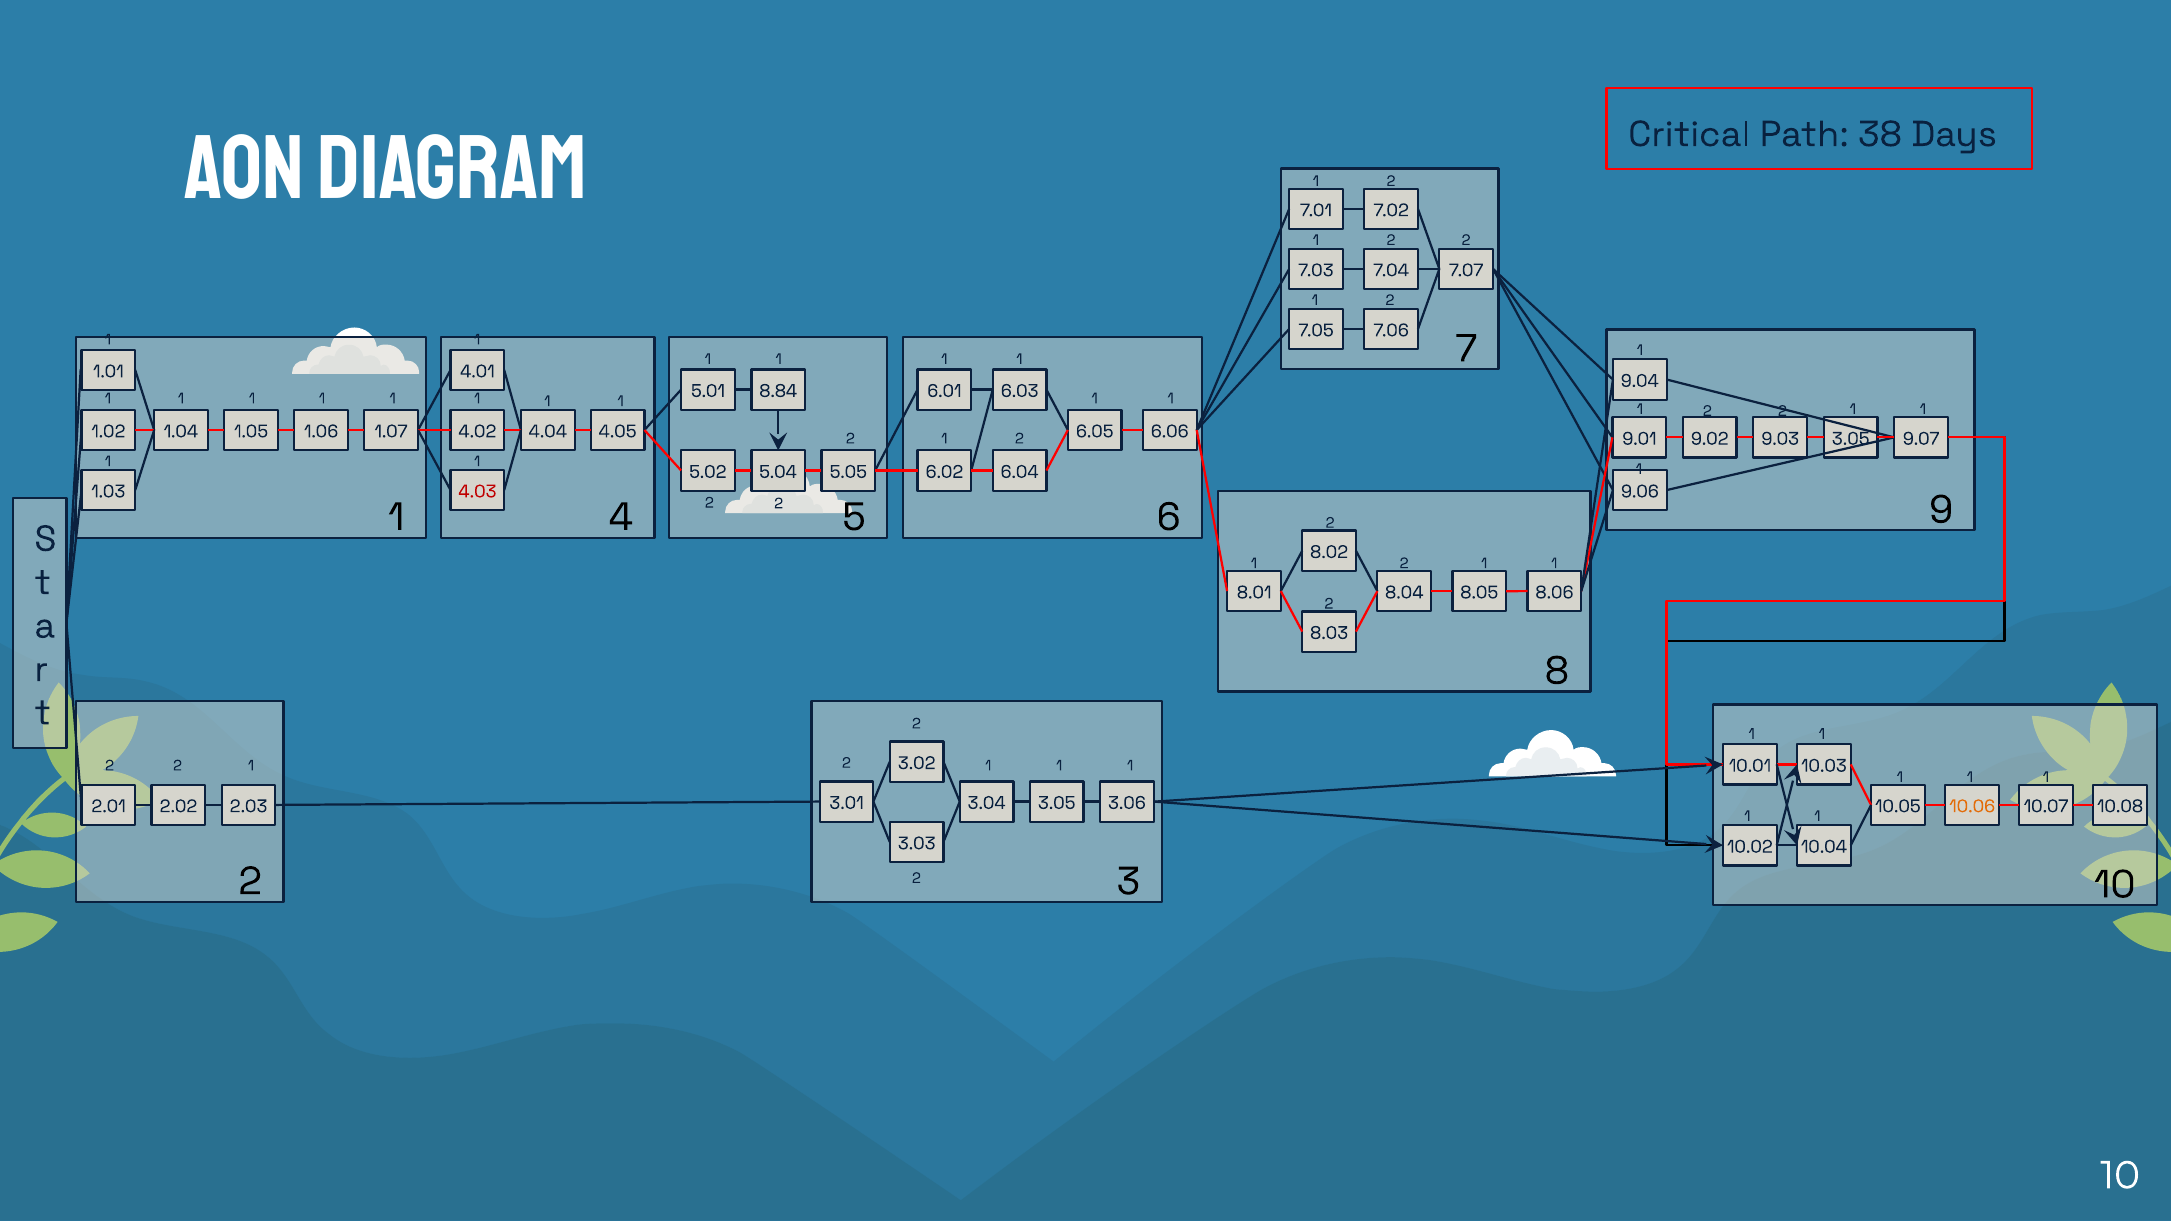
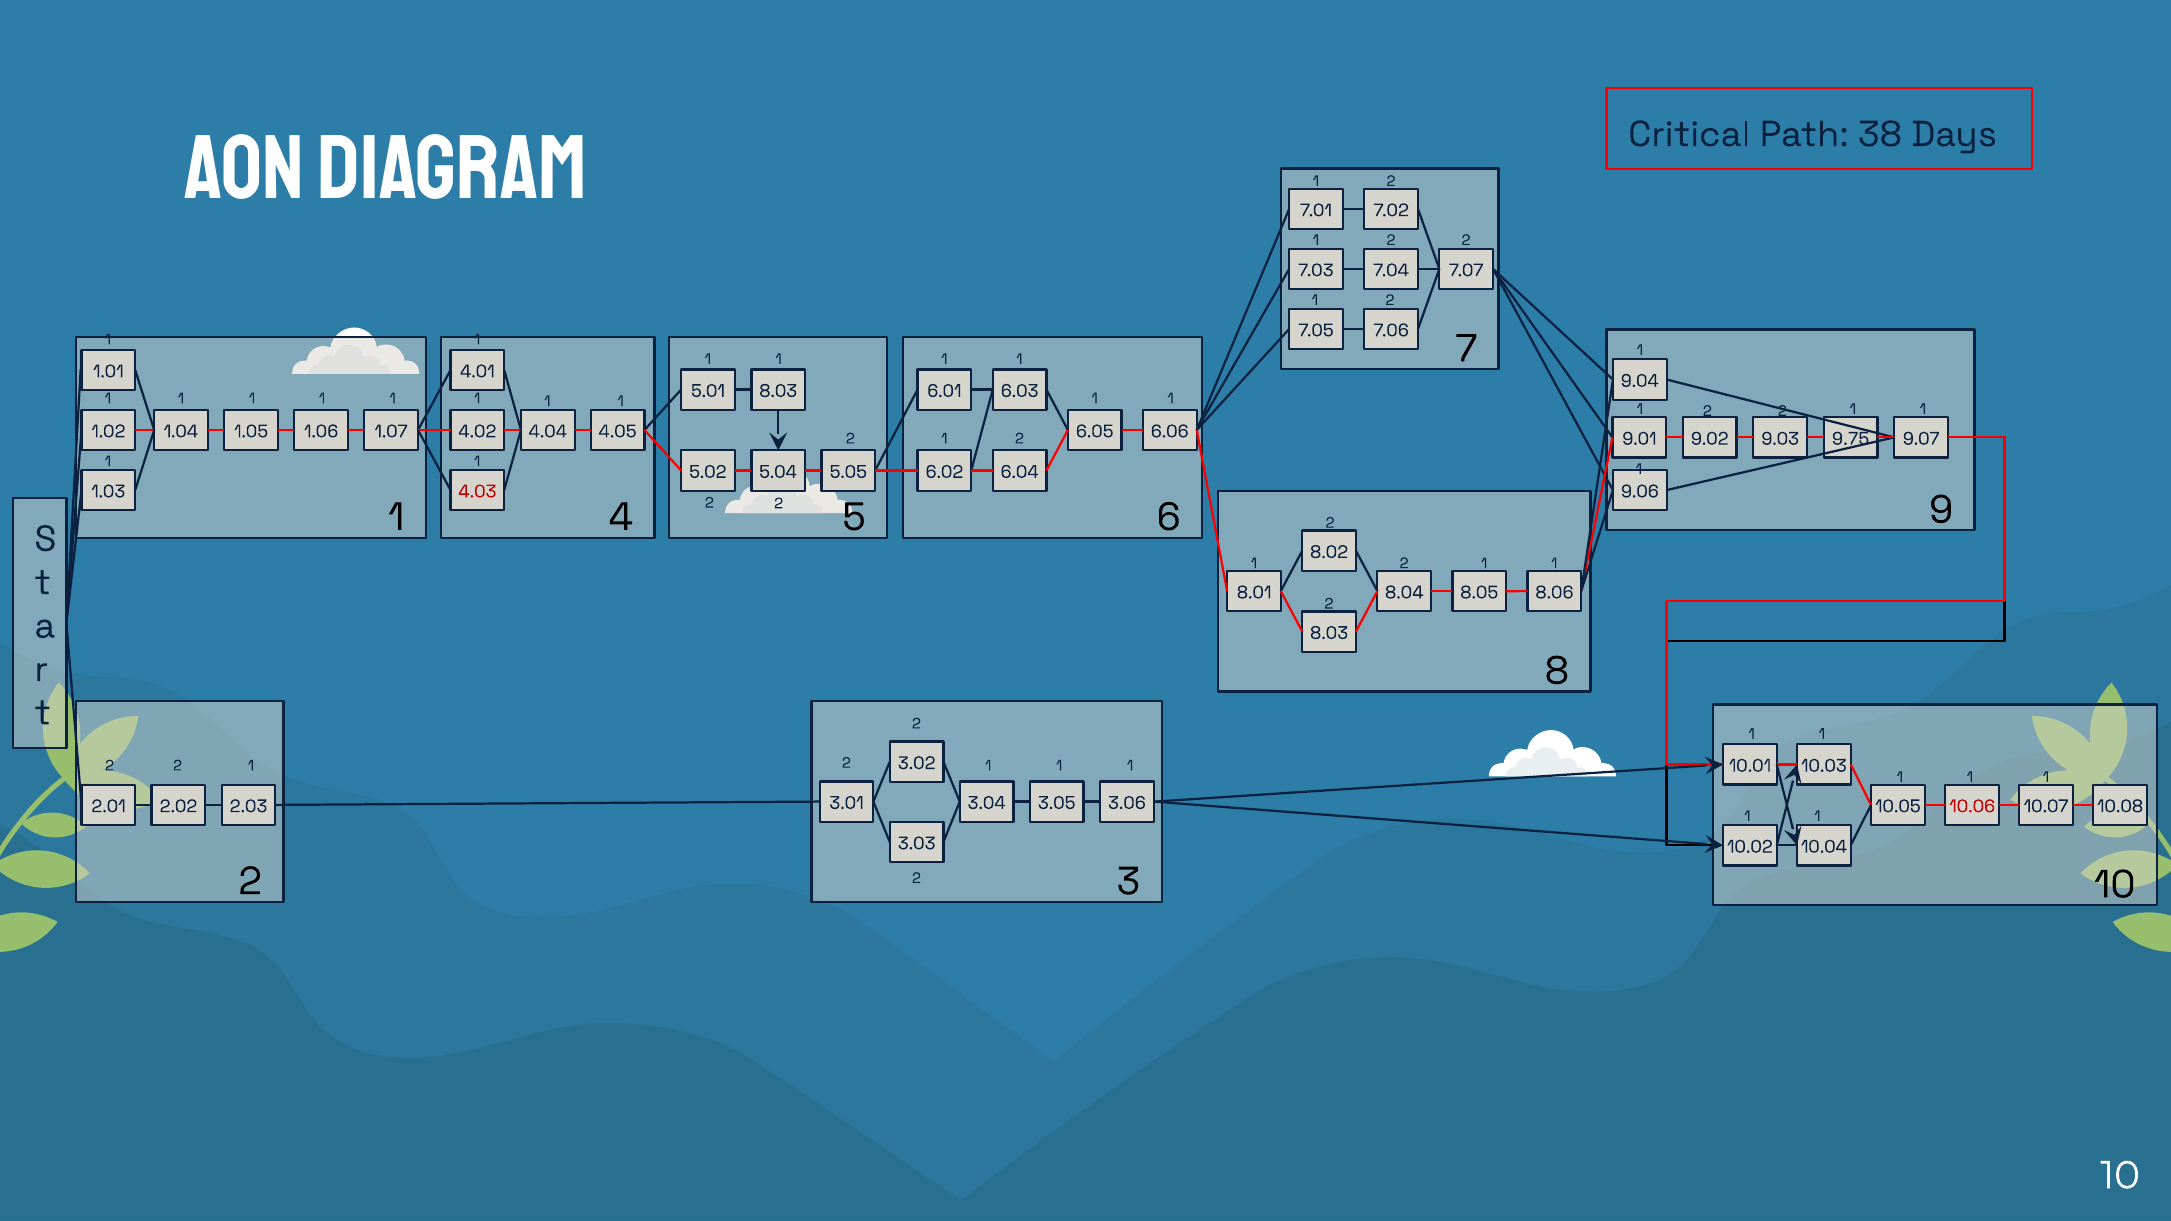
8.84 at (778, 391): 8.84 -> 8.03
3.05 at (1851, 439): 3.05 -> 9.75
10.06 colour: orange -> red
